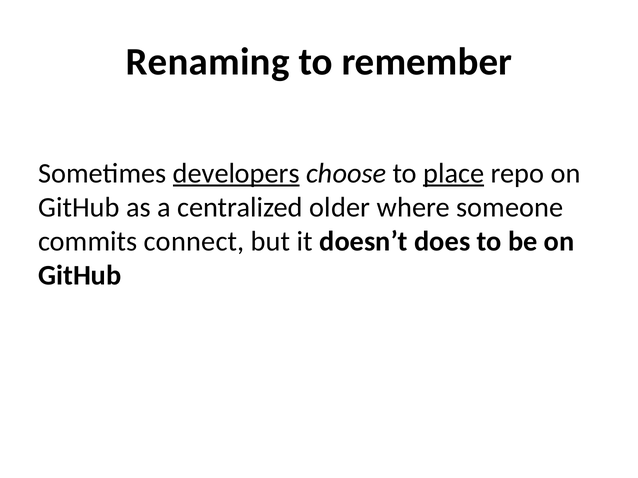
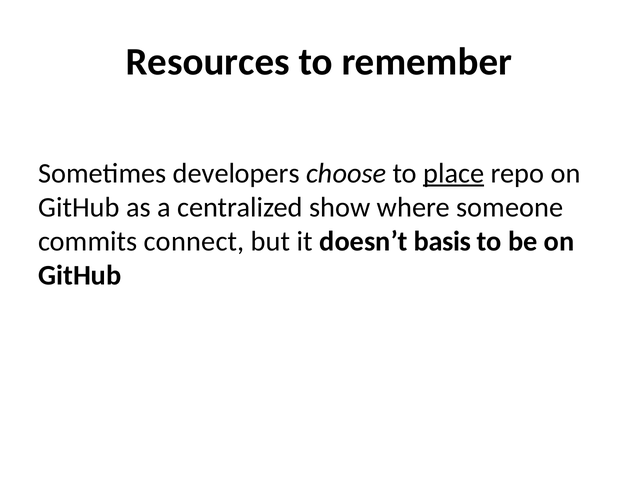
Renaming: Renaming -> Resources
developers underline: present -> none
older: older -> show
does: does -> basis
